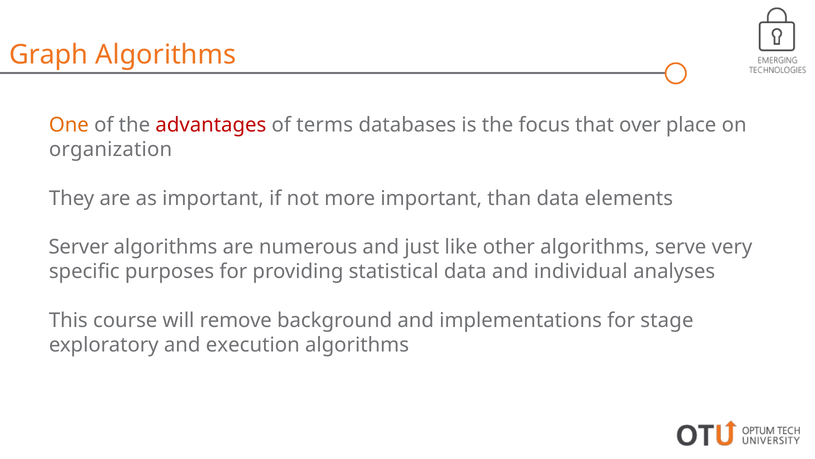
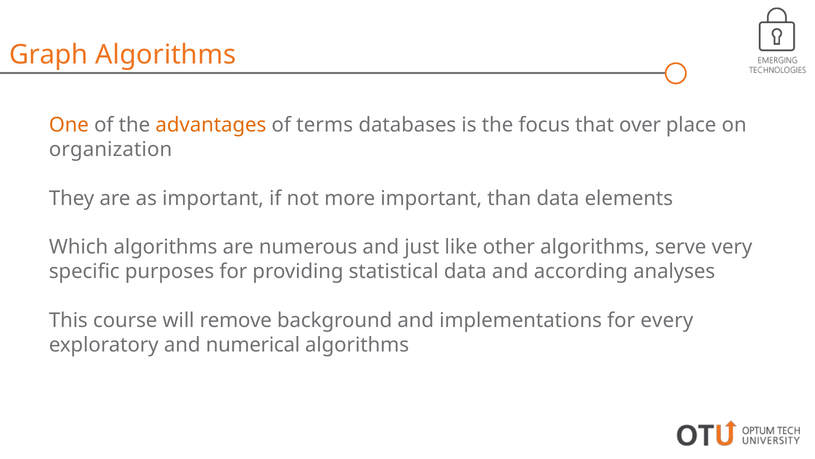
advantages colour: red -> orange
Server: Server -> Which
individual: individual -> according
stage: stage -> every
execution: execution -> numerical
